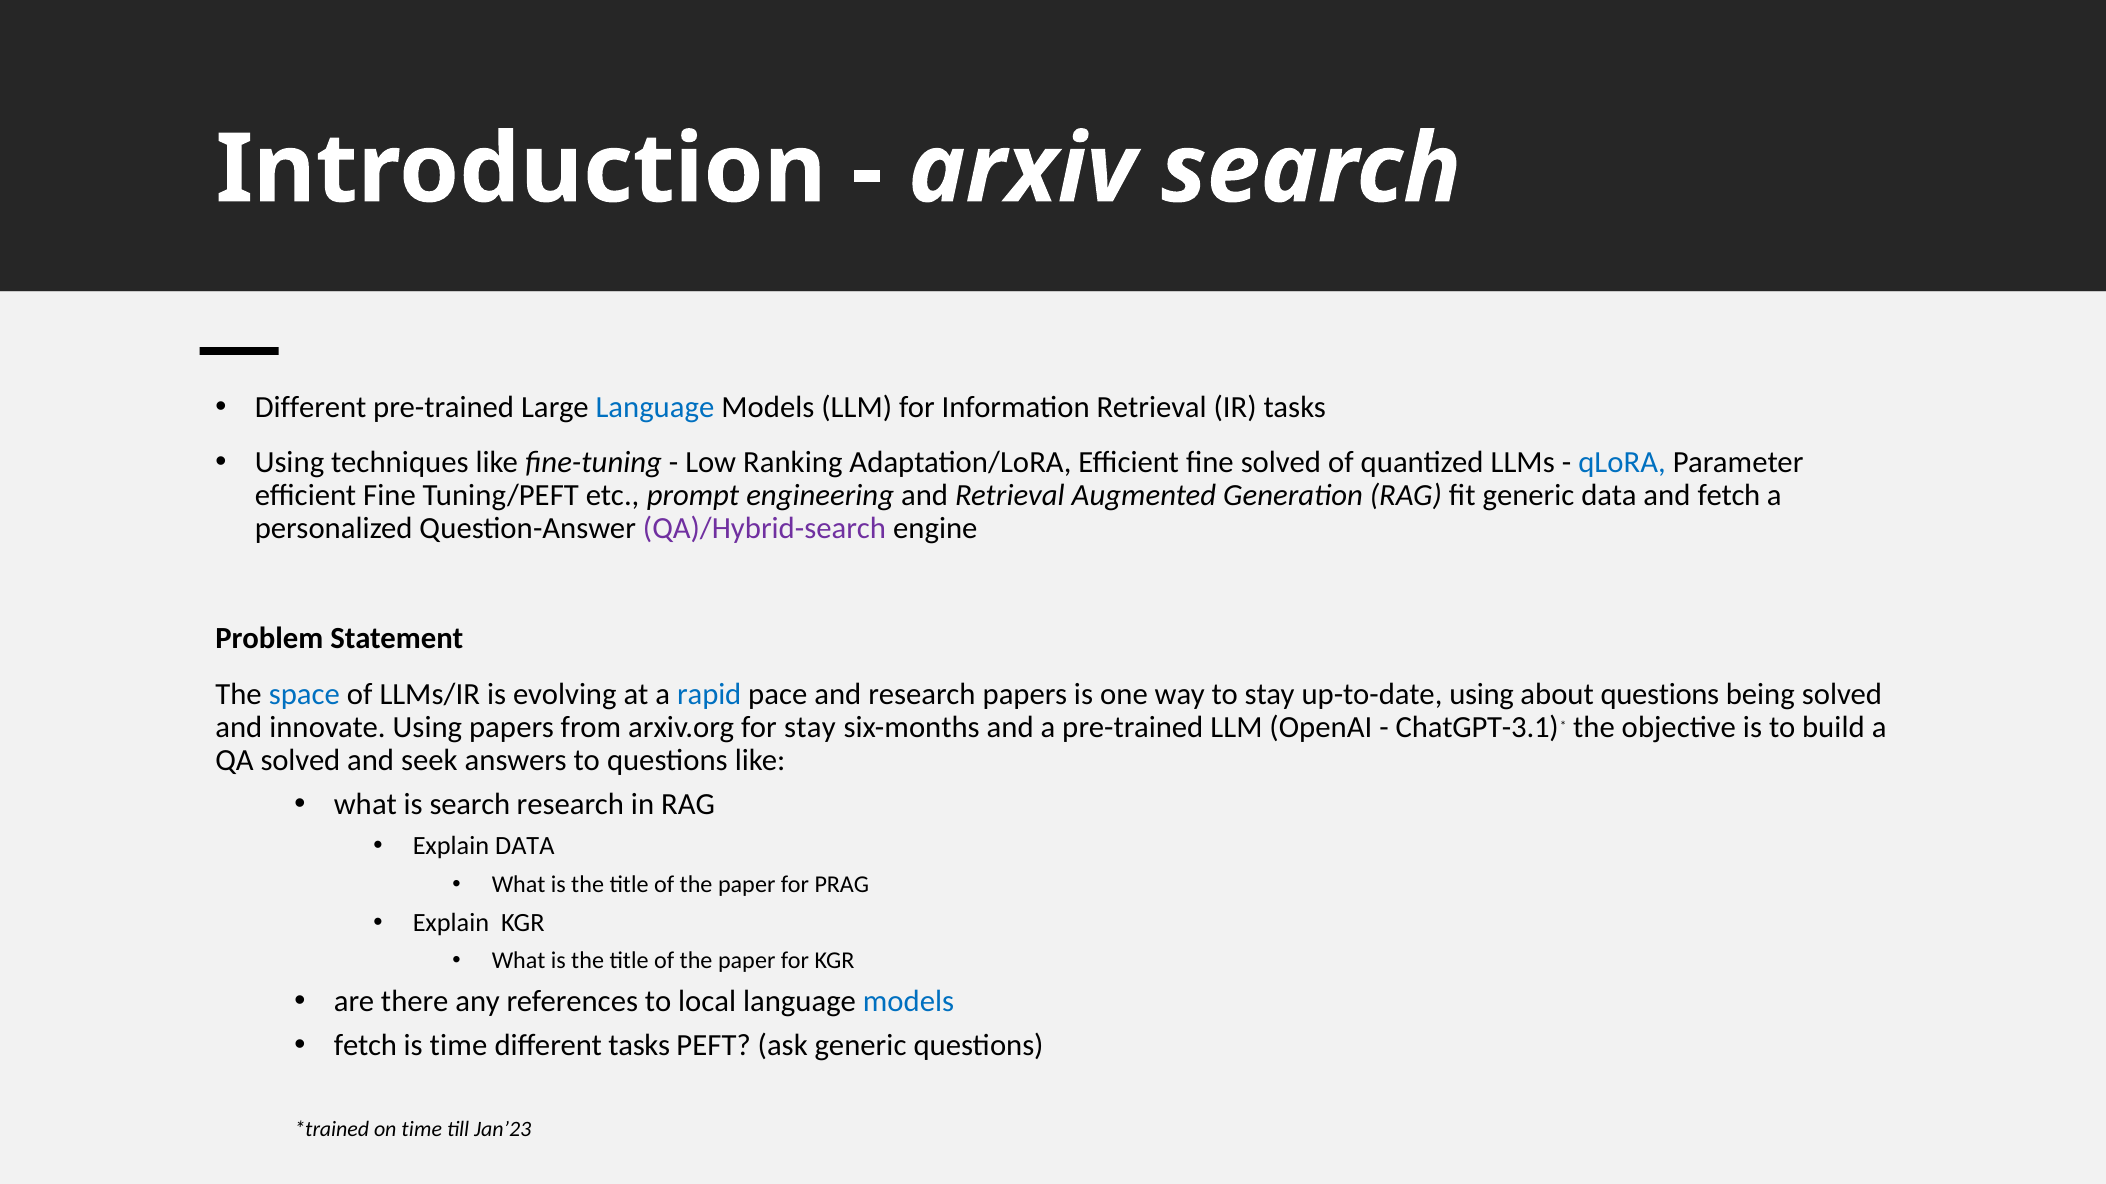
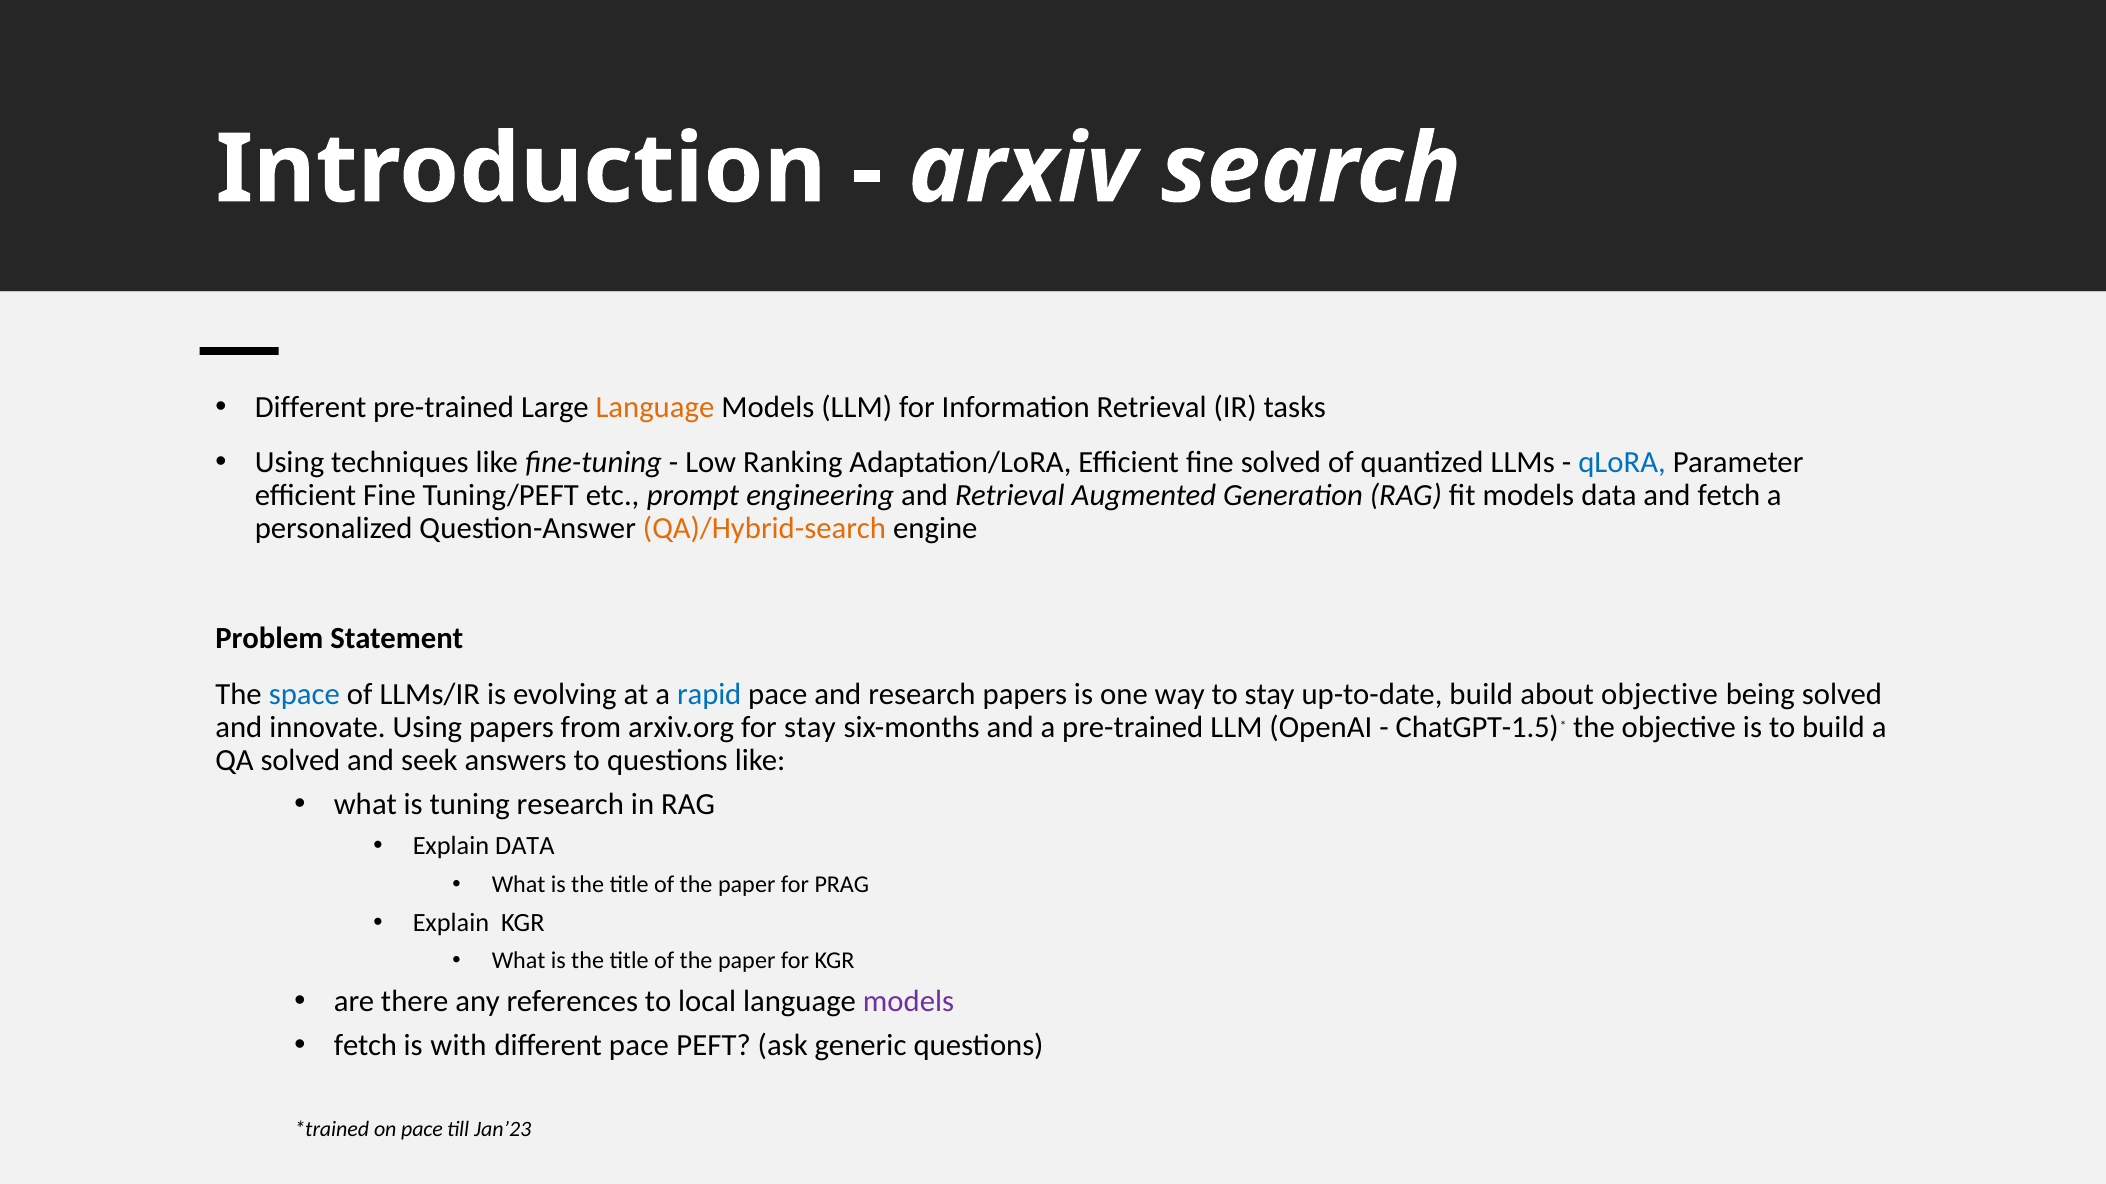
Language at (655, 407) colour: blue -> orange
fit generic: generic -> models
QA)/Hybrid-search colour: purple -> orange
up-to-date using: using -> build
about questions: questions -> objective
ChatGPT-3.1: ChatGPT-3.1 -> ChatGPT-1.5
is search: search -> tuning
models at (909, 1002) colour: blue -> purple
is time: time -> with
different tasks: tasks -> pace
on time: time -> pace
